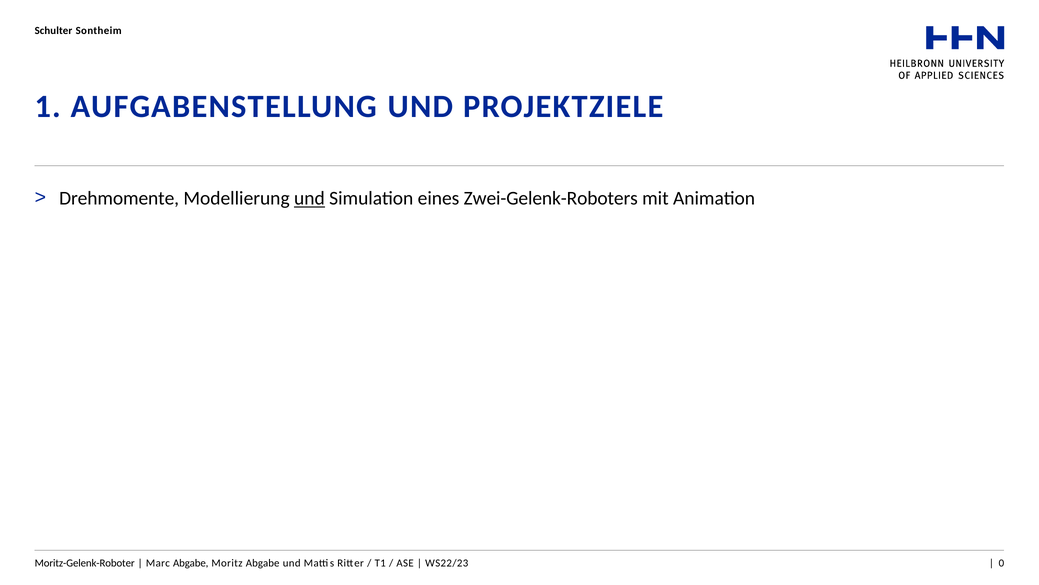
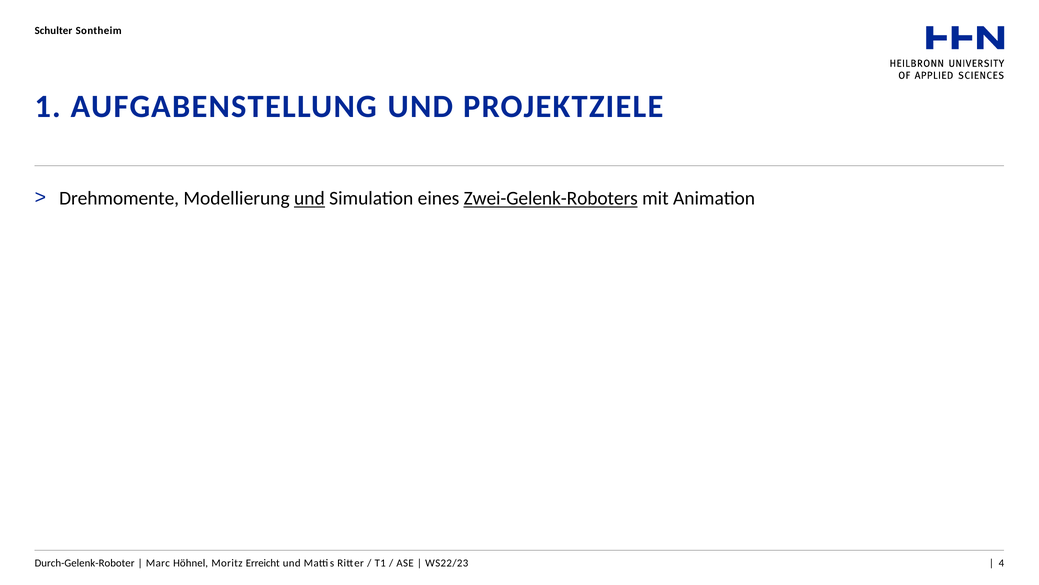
Zwei-Gelenk-Roboters underline: none -> present
Moritz-Gelenk-Roboter: Moritz-Gelenk-Roboter -> Durch-Gelenk-Roboter
Marc Abgabe: Abgabe -> Höhnel
Moritz Abgabe: Abgabe -> Erreicht
0: 0 -> 4
